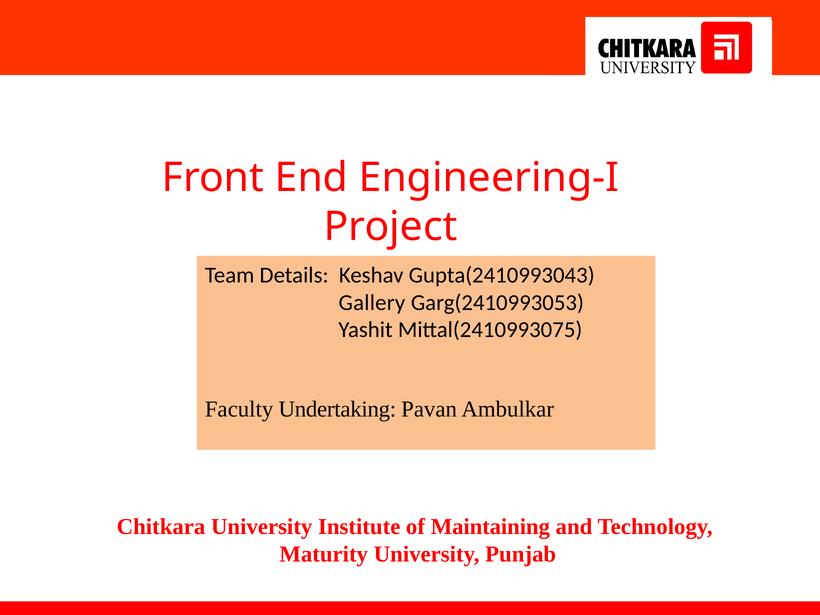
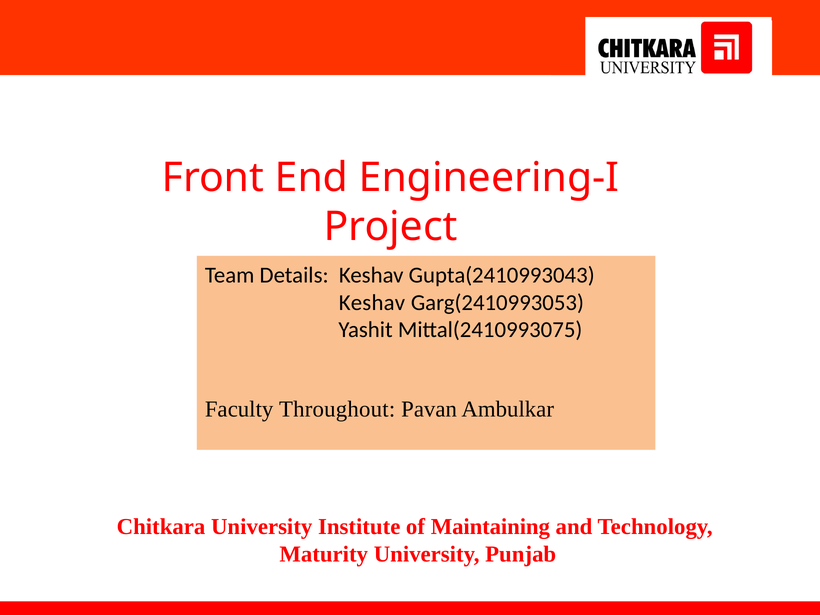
Gallery at (372, 302): Gallery -> Keshav
Undertaking: Undertaking -> Throughout
